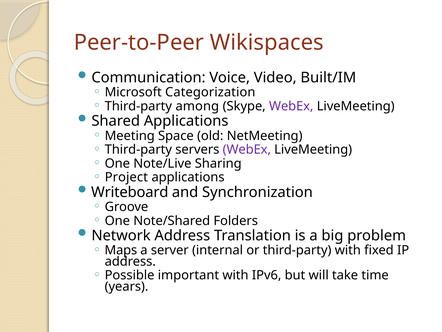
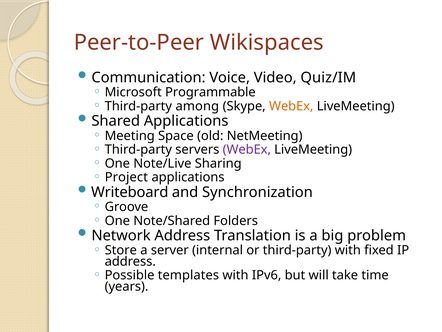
Built/IM: Built/IM -> Quiz/IM
Categorization: Categorization -> Programmable
WebEx at (291, 106) colour: purple -> orange
Maps: Maps -> Store
important: important -> templates
